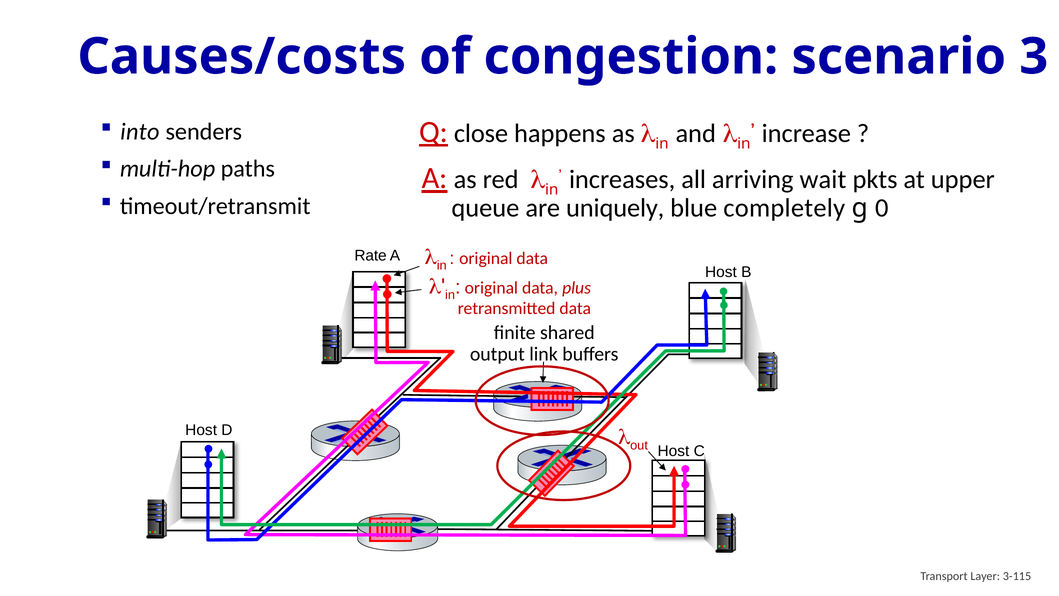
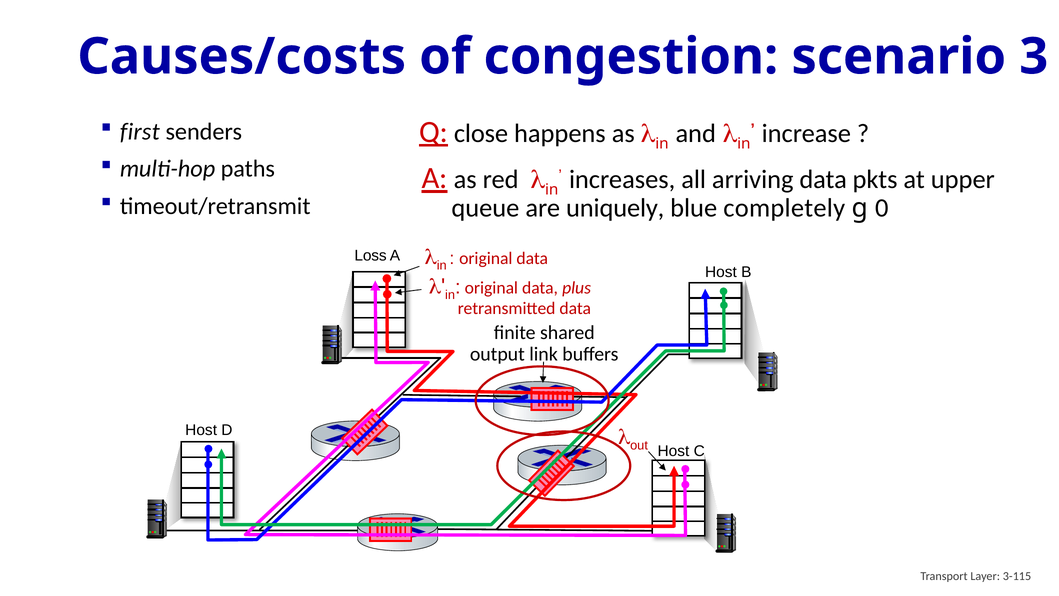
into: into -> first
arriving wait: wait -> data
Rate: Rate -> Loss
